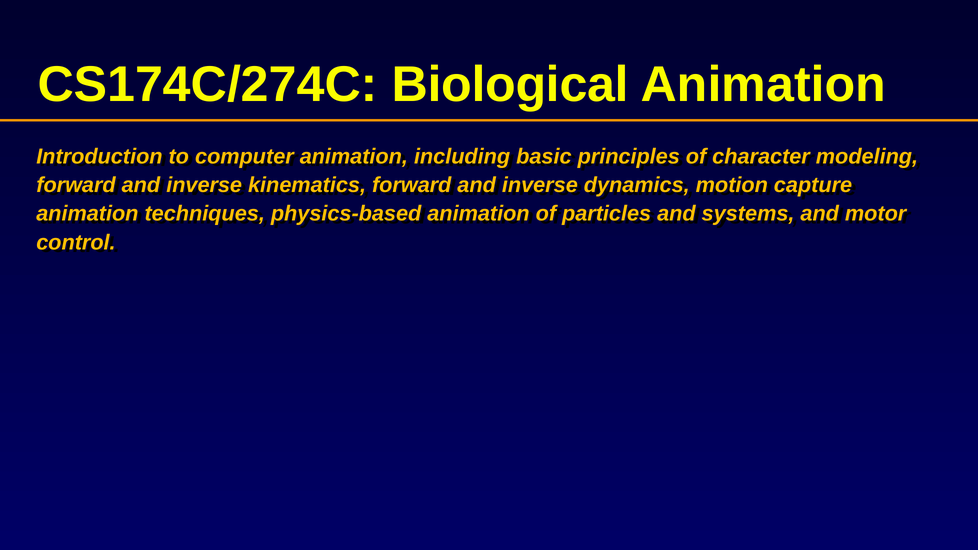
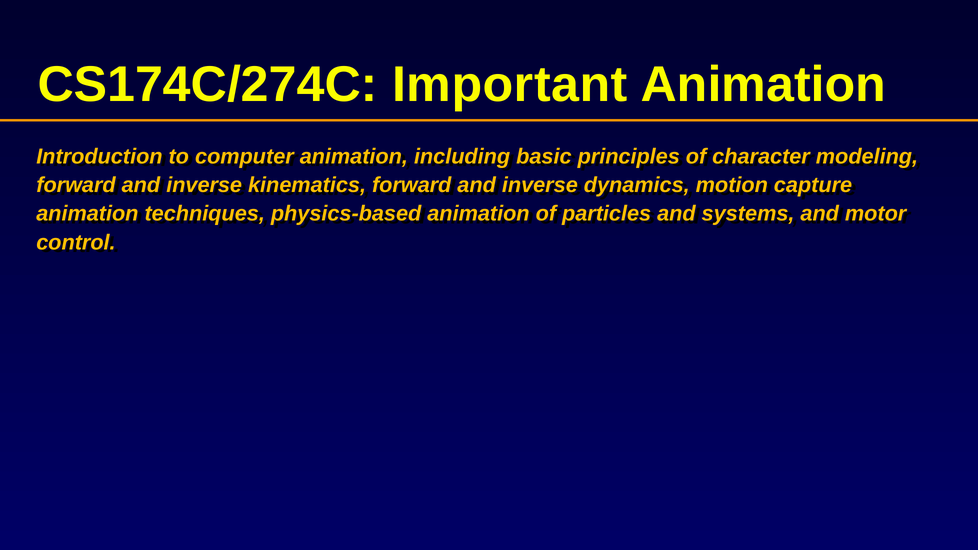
Biological: Biological -> Important
